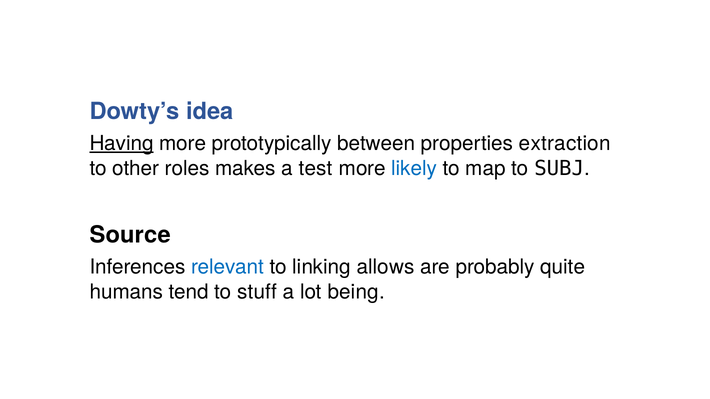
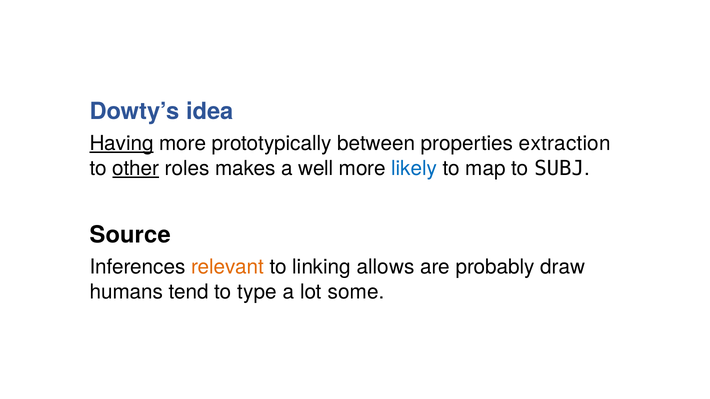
other underline: none -> present
test: test -> well
relevant colour: blue -> orange
quite: quite -> draw
stuff: stuff -> type
being: being -> some
